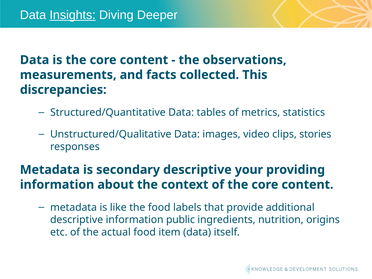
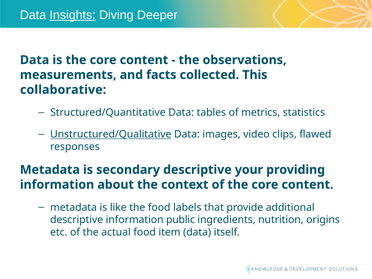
discrepancies: discrepancies -> collaborative
Unstructured/Qualitative underline: none -> present
stories: stories -> flawed
